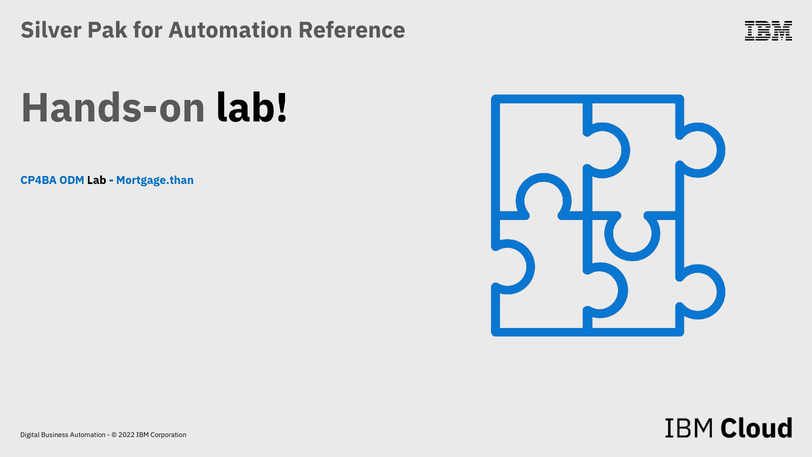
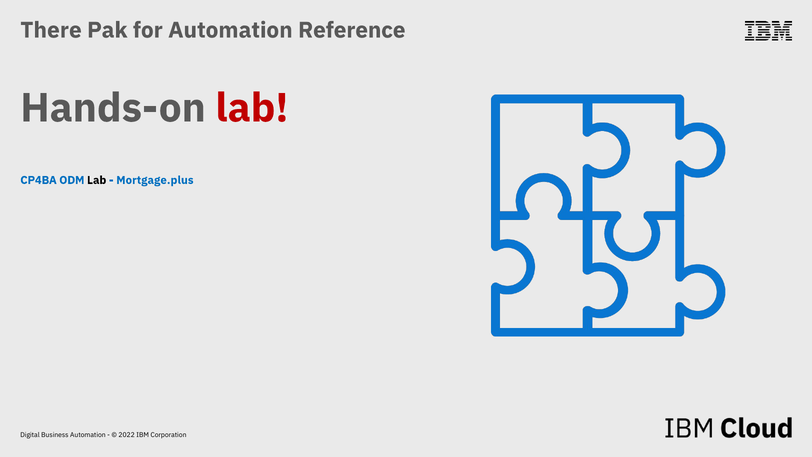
Silver: Silver -> There
lab at (252, 108) colour: black -> red
Mortgage.than: Mortgage.than -> Mortgage.plus
